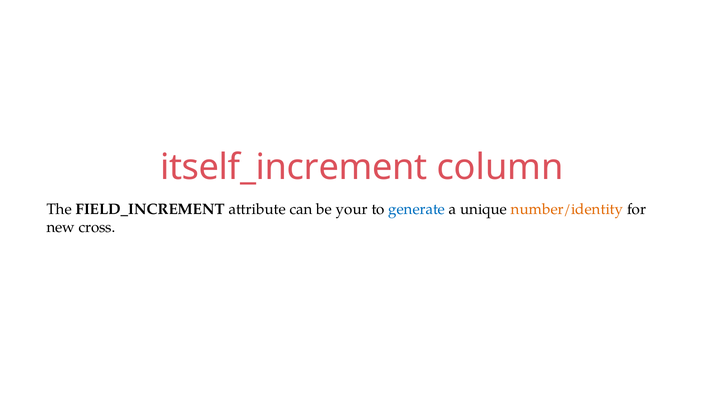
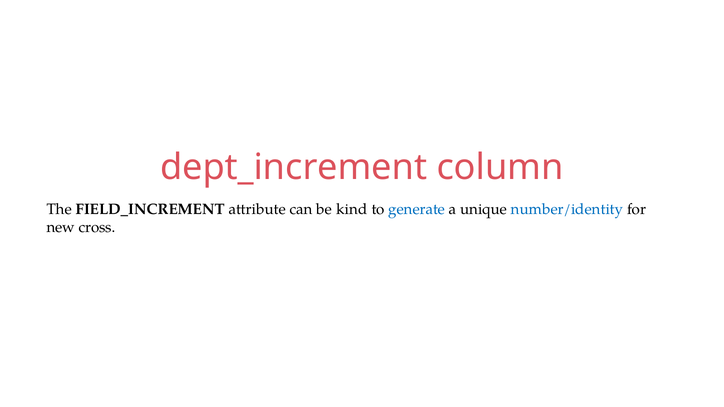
itself_increment: itself_increment -> dept_increment
your: your -> kind
number/identity colour: orange -> blue
